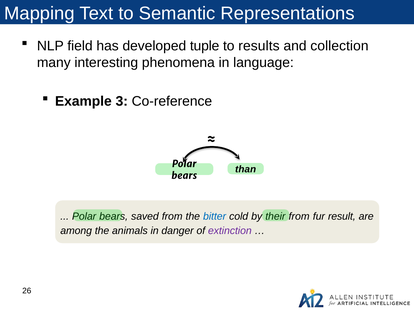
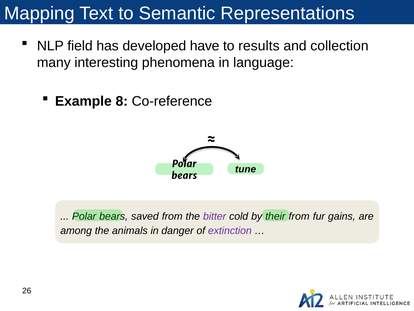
tuple: tuple -> have
3: 3 -> 8
than: than -> tune
bitter colour: blue -> purple
result: result -> gains
